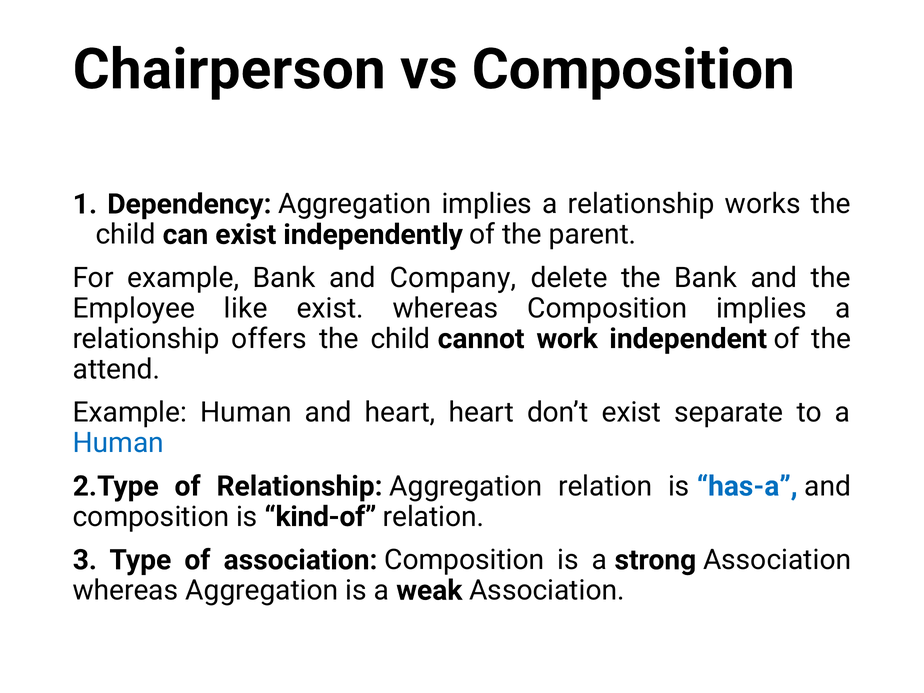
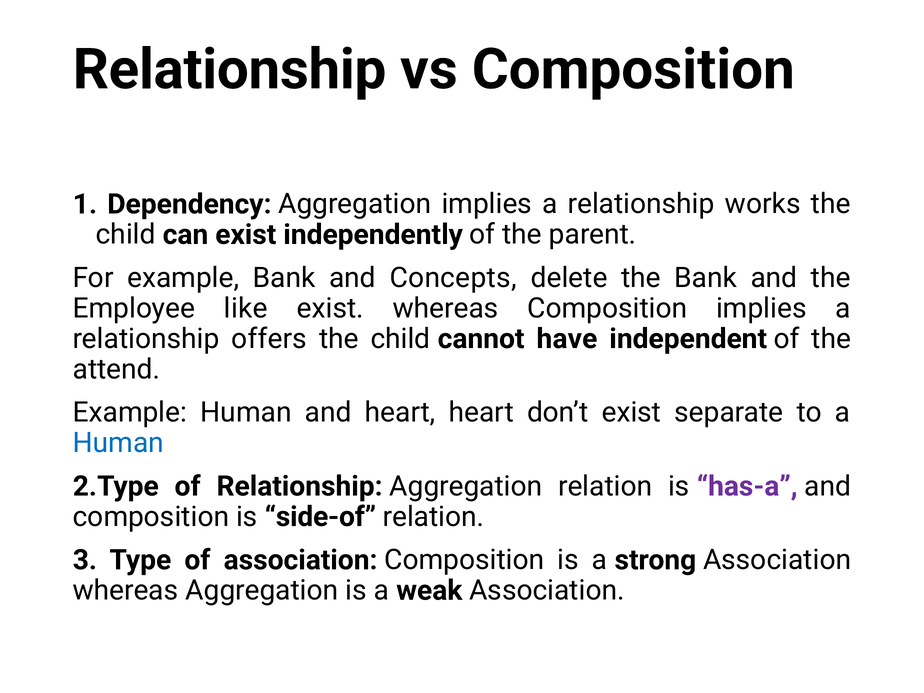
Chairperson at (229, 70): Chairperson -> Relationship
Company: Company -> Concepts
work: work -> have
has-a colour: blue -> purple
kind-of: kind-of -> side-of
